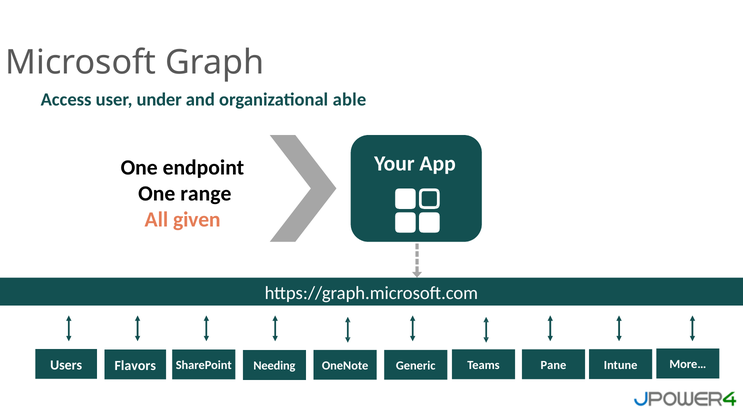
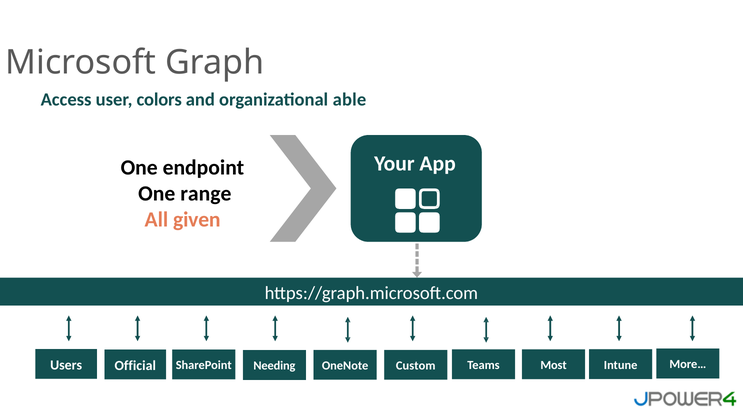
under: under -> colors
Flavors: Flavors -> Official
Generic: Generic -> Custom
Pane: Pane -> Most
